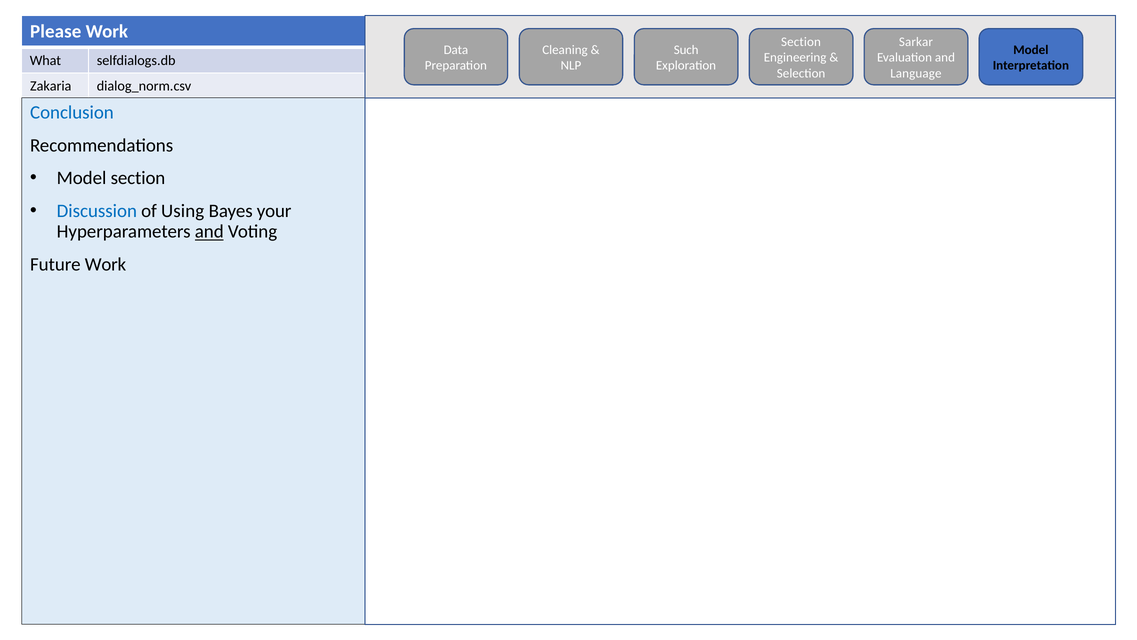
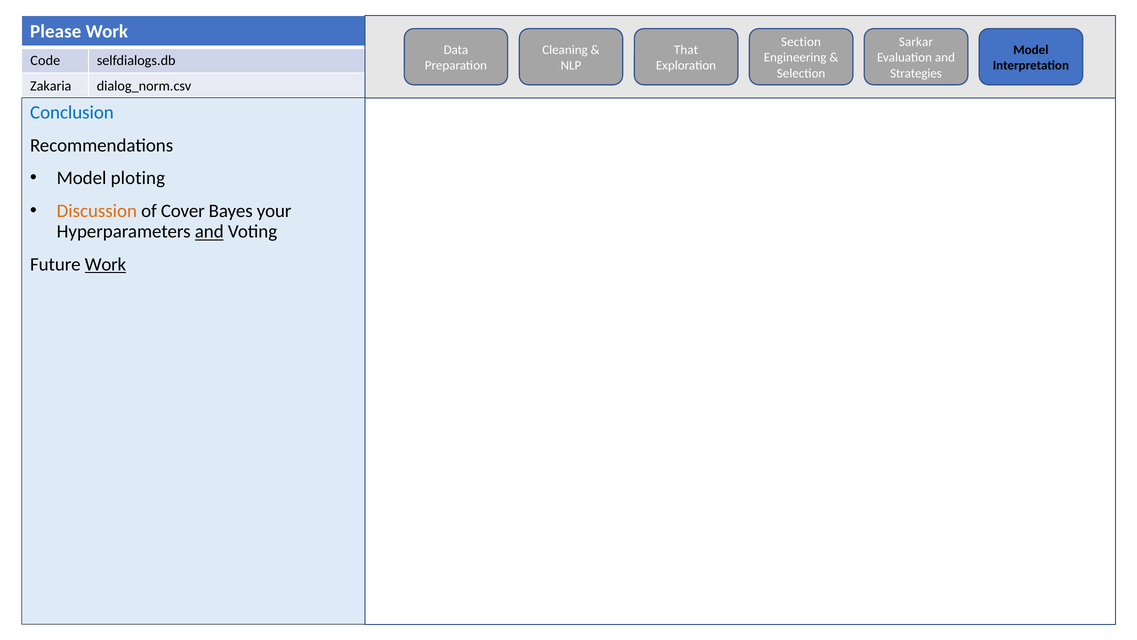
Such: Such -> That
What: What -> Code
Language: Language -> Strategies
Model section: section -> ploting
Discussion colour: blue -> orange
Using: Using -> Cover
Work at (105, 264) underline: none -> present
